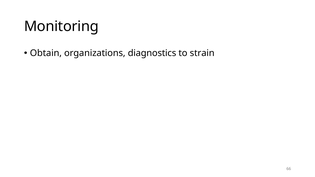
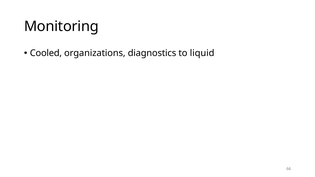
Obtain: Obtain -> Cooled
strain: strain -> liquid
